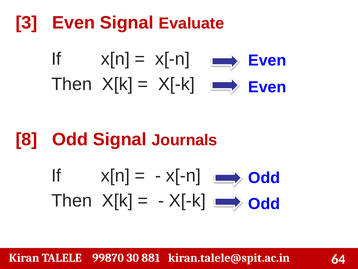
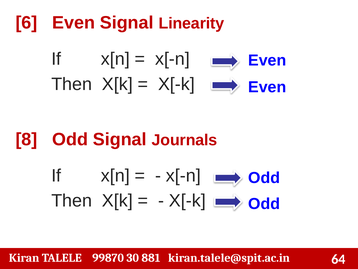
3: 3 -> 6
Evaluate: Evaluate -> Linearity
